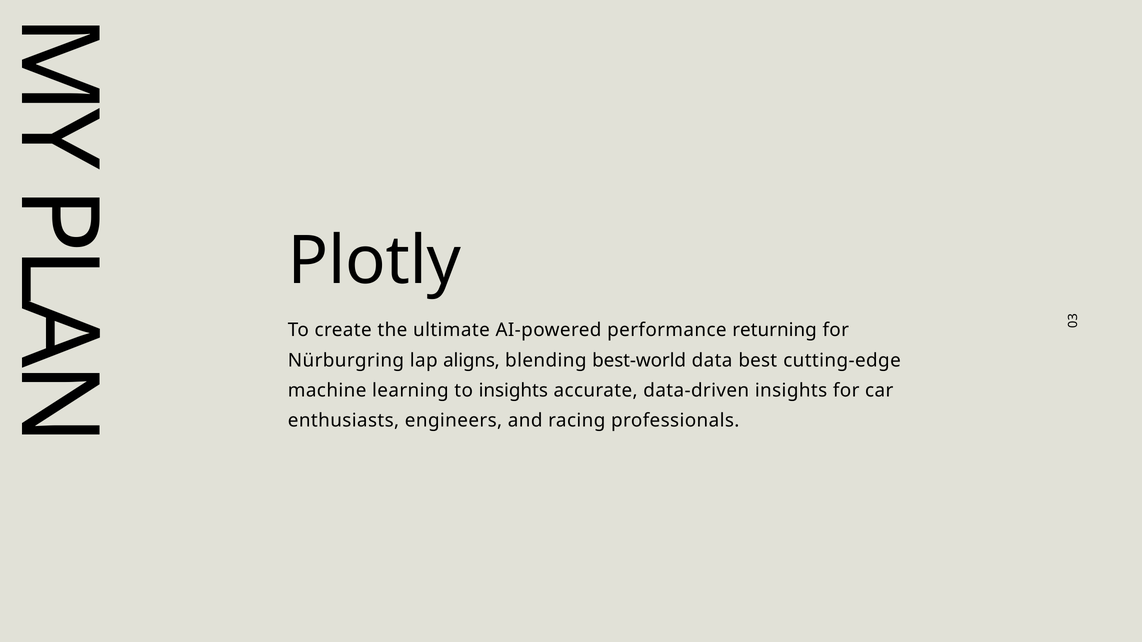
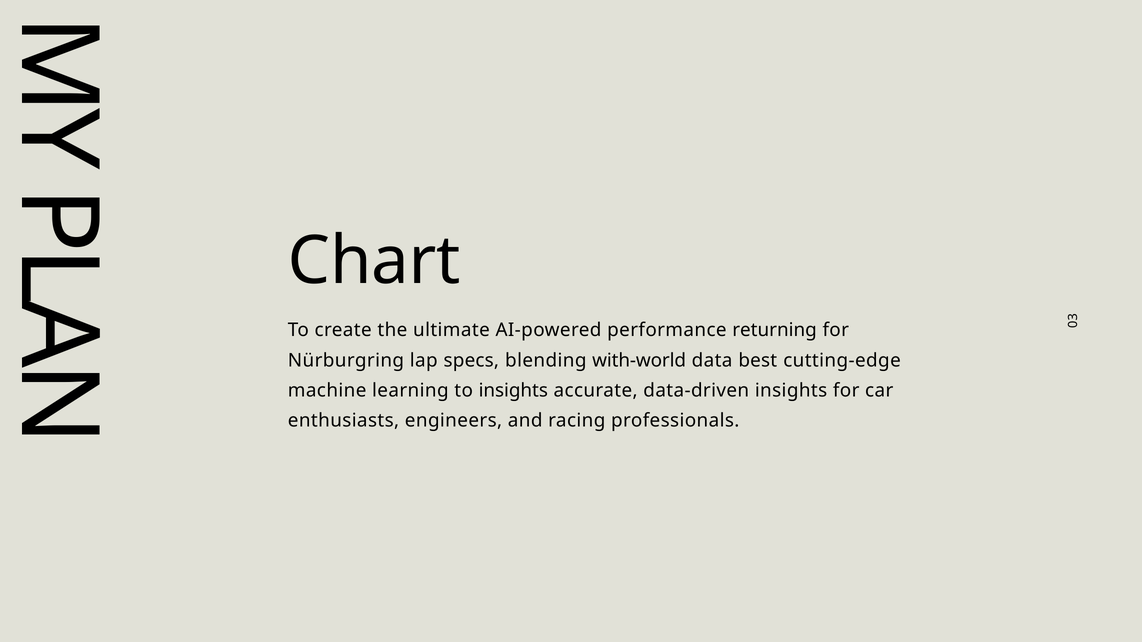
Plotly: Plotly -> Chart
aligns: aligns -> specs
best-world: best-world -> with-world
